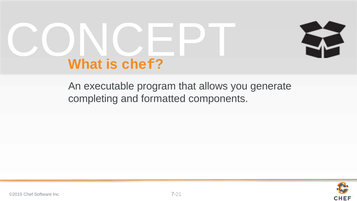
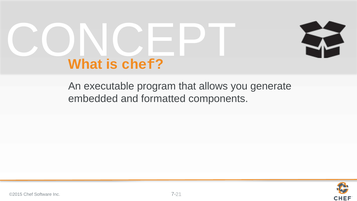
completing: completing -> embedded
